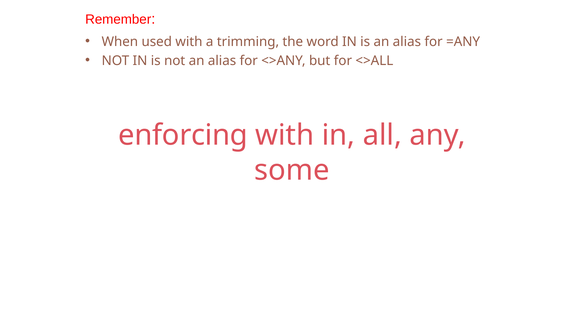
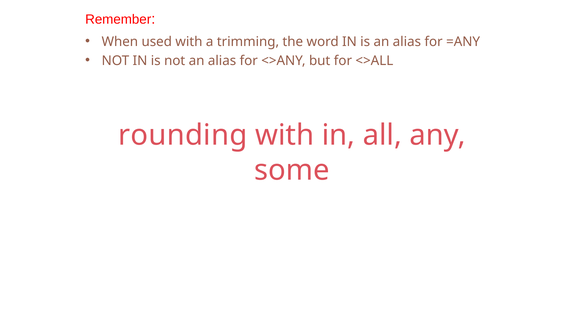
enforcing: enforcing -> rounding
